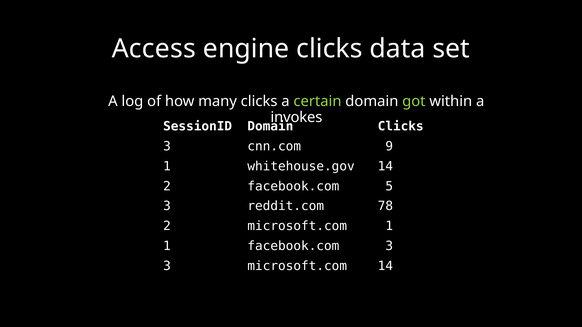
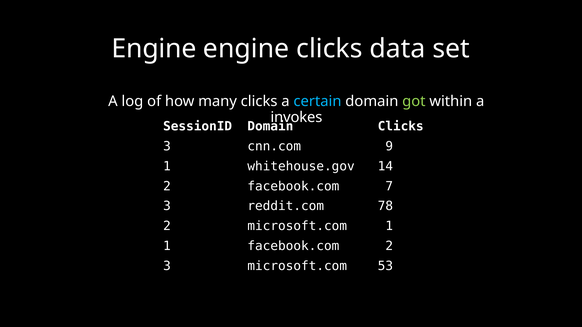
Access at (154, 49): Access -> Engine
certain colour: light green -> light blue
5: 5 -> 7
facebook.com 3: 3 -> 2
microsoft.com 14: 14 -> 53
